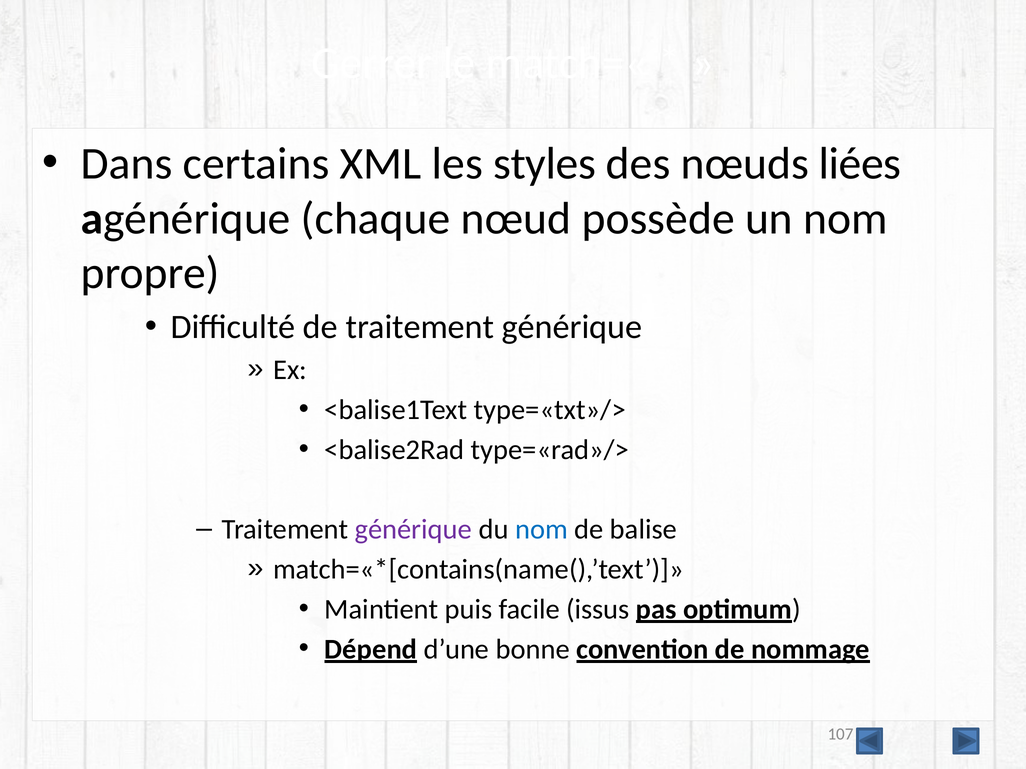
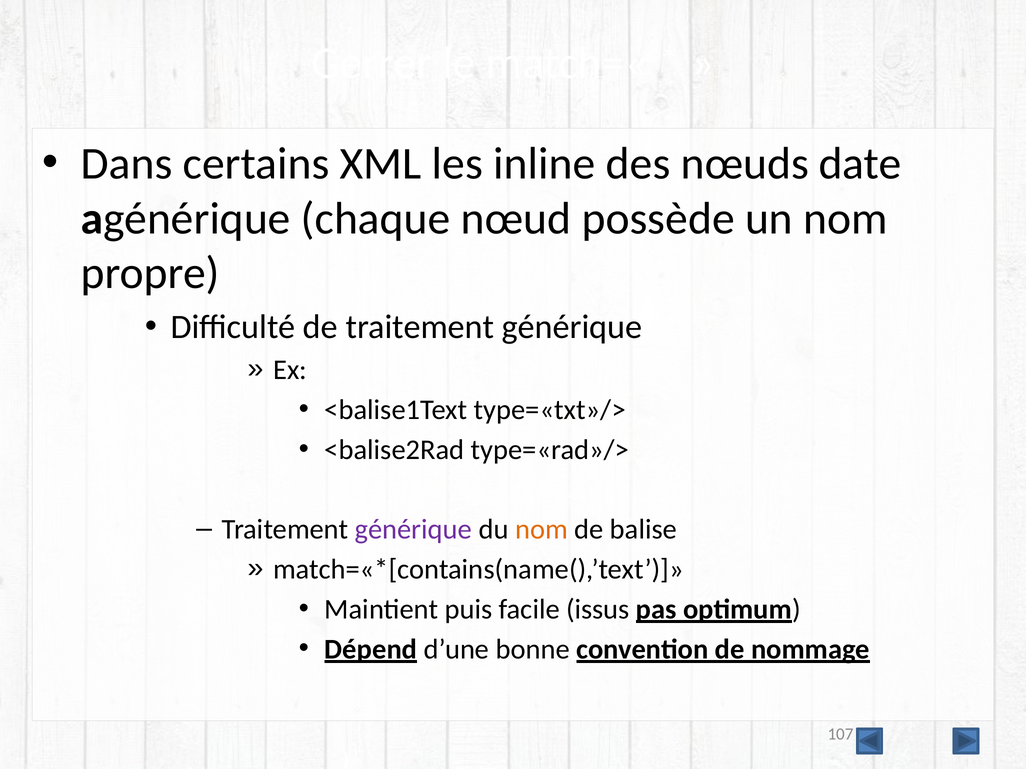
styles: styles -> inline
liées: liées -> date
nom at (541, 530) colour: blue -> orange
